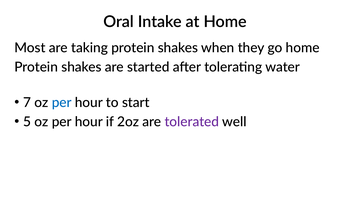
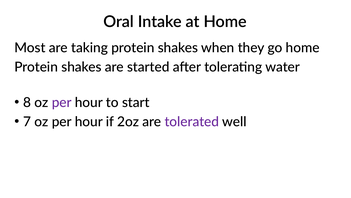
7: 7 -> 8
per at (62, 102) colour: blue -> purple
5: 5 -> 7
